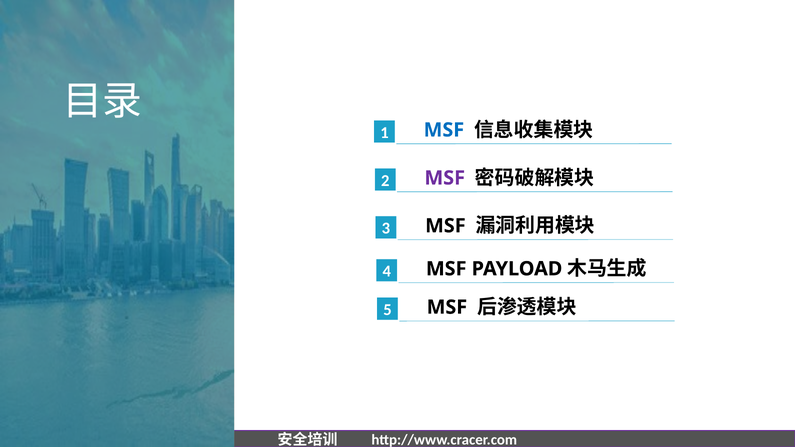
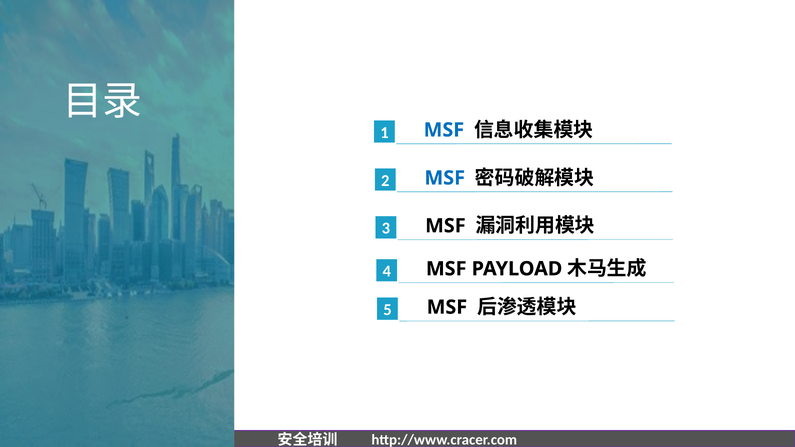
MSF at (445, 178) colour: purple -> blue
